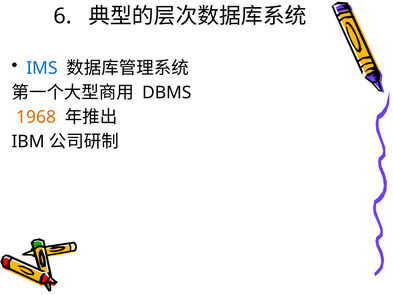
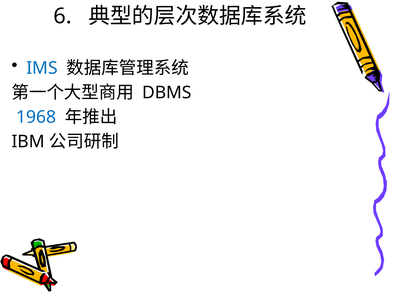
1968 colour: orange -> blue
